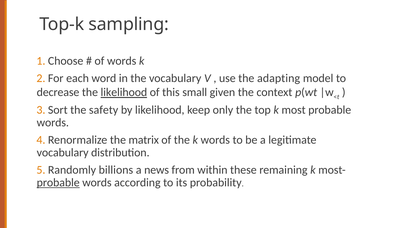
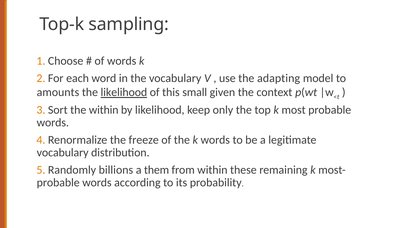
decrease: decrease -> amounts
the safety: safety -> within
matrix: matrix -> freeze
news: news -> them
probable at (58, 183) underline: present -> none
